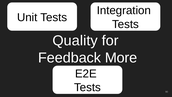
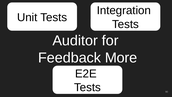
Quality: Quality -> Auditor
